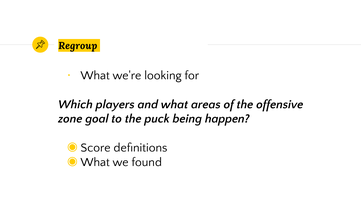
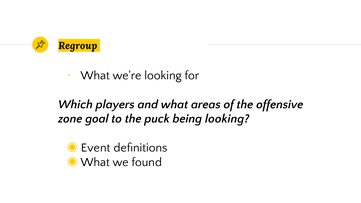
being happen: happen -> looking
Score: Score -> Event
